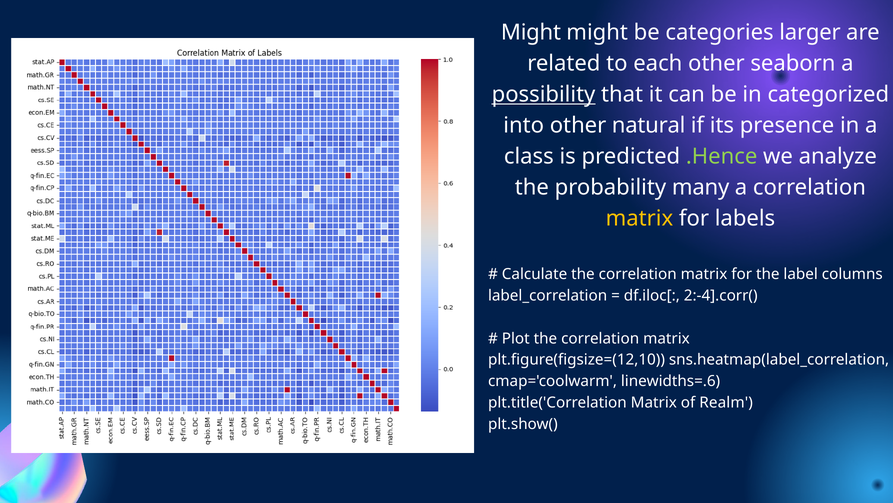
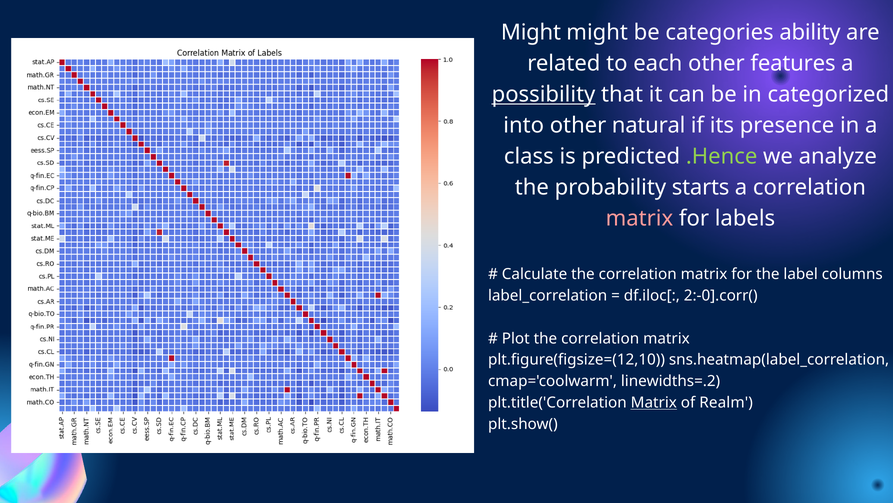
larger: larger -> ability
seaborn: seaborn -> features
many: many -> starts
matrix at (639, 218) colour: yellow -> pink
2:-4].corr(: 2:-4].corr( -> 2:-0].corr(
linewidths=.6: linewidths=.6 -> linewidths=.2
Matrix at (654, 402) underline: none -> present
